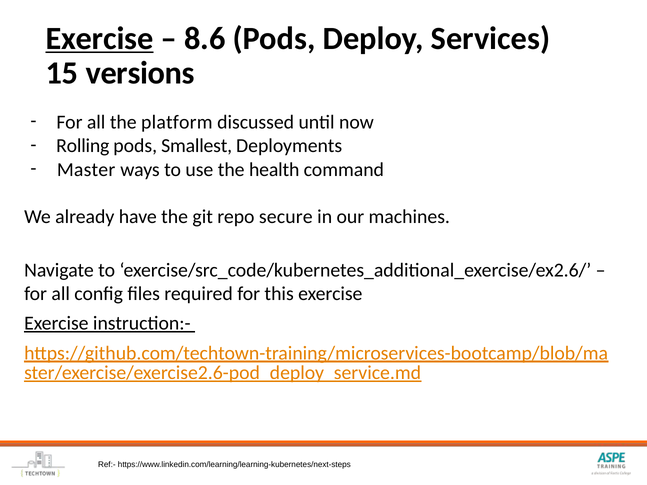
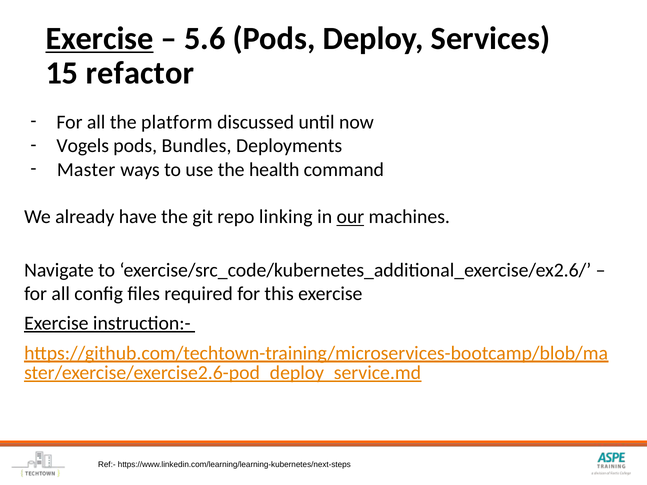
8.6: 8.6 -> 5.6
versions: versions -> refactor
Rolling: Rolling -> Vogels
Smallest: Smallest -> Bundles
secure: secure -> linking
our underline: none -> present
